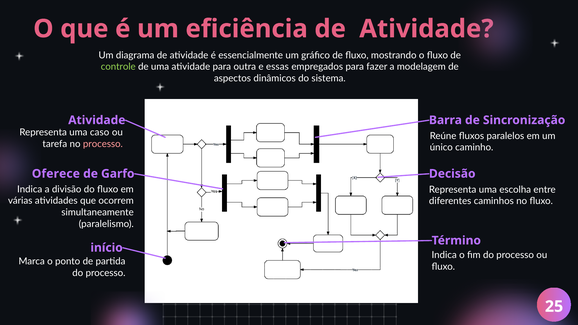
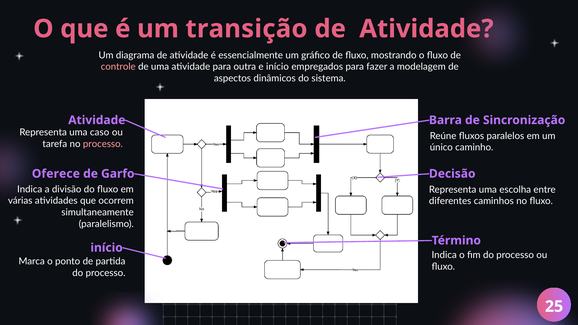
eficiência: eficiência -> transição
controle colour: light green -> pink
e essas: essas -> início
